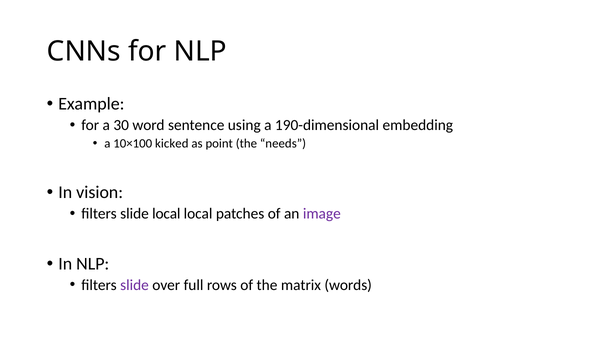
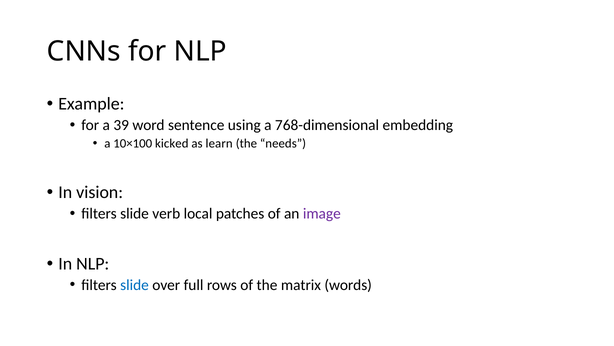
30: 30 -> 39
190-dimensional: 190-dimensional -> 768-dimensional
point: point -> learn
slide local: local -> verb
slide at (134, 284) colour: purple -> blue
